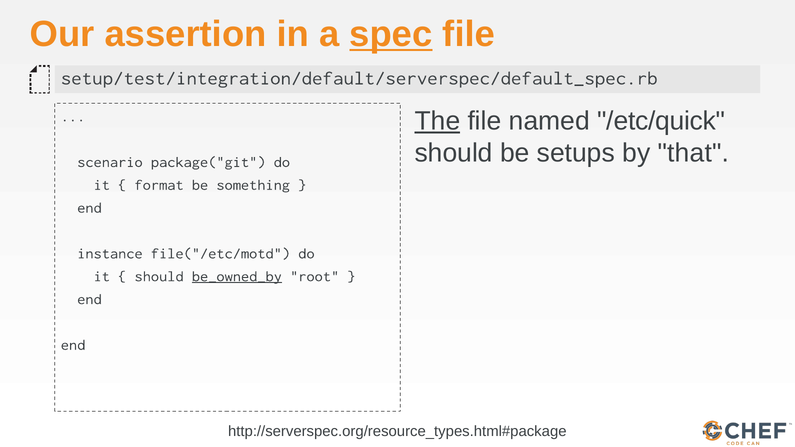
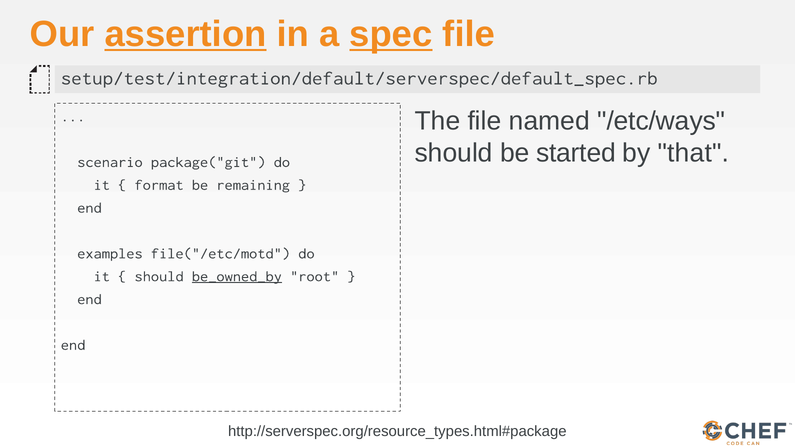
assertion underline: none -> present
The underline: present -> none
/etc/quick: /etc/quick -> /etc/ways
setups: setups -> started
something: something -> remaining
instance: instance -> examples
